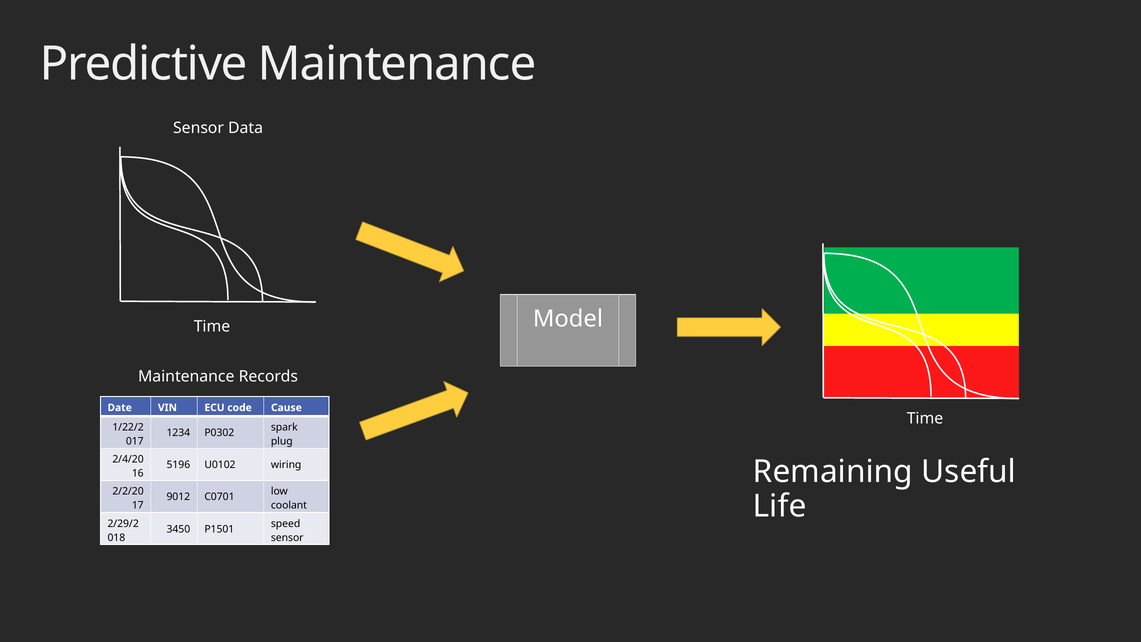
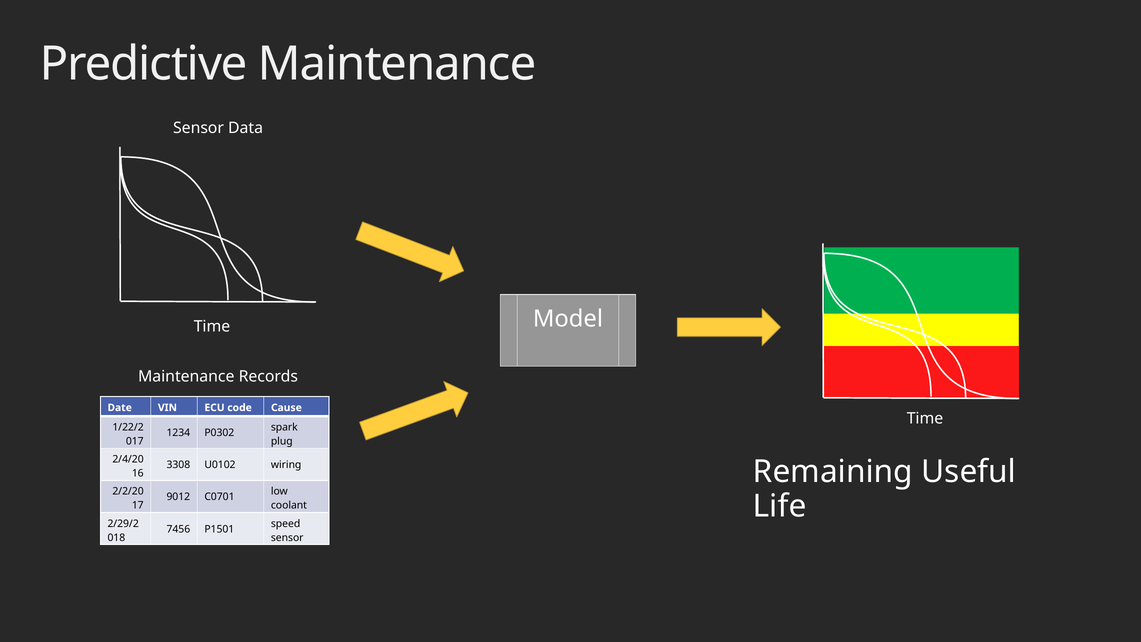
5196: 5196 -> 3308
3450: 3450 -> 7456
